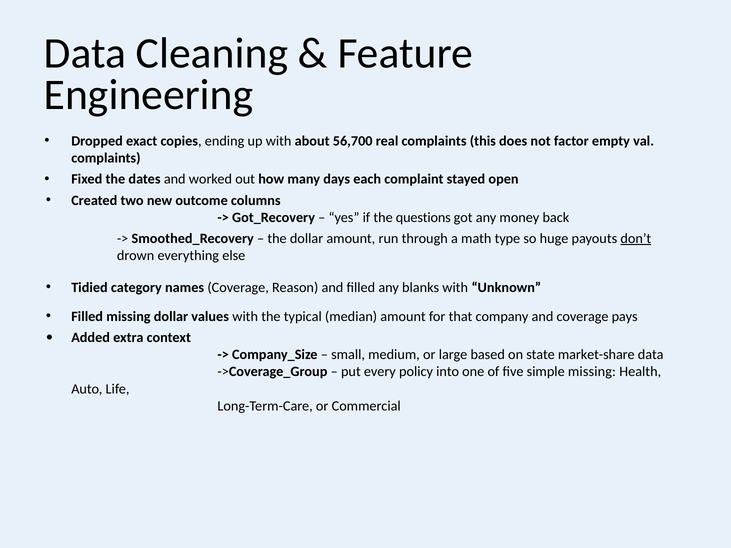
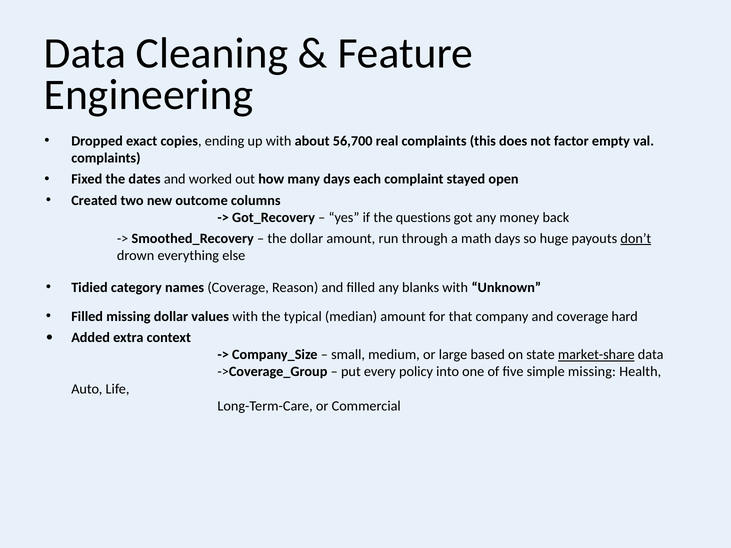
math type: type -> days
pays: pays -> hard
market-share underline: none -> present
